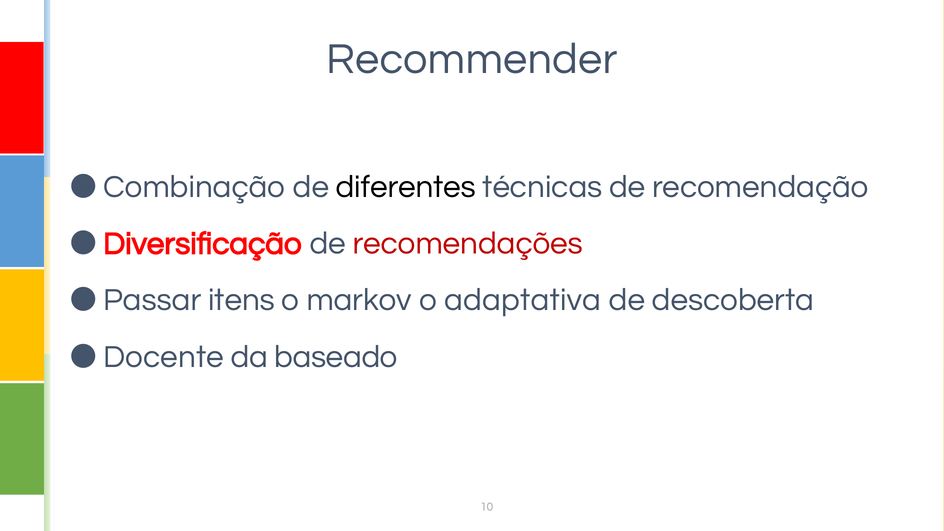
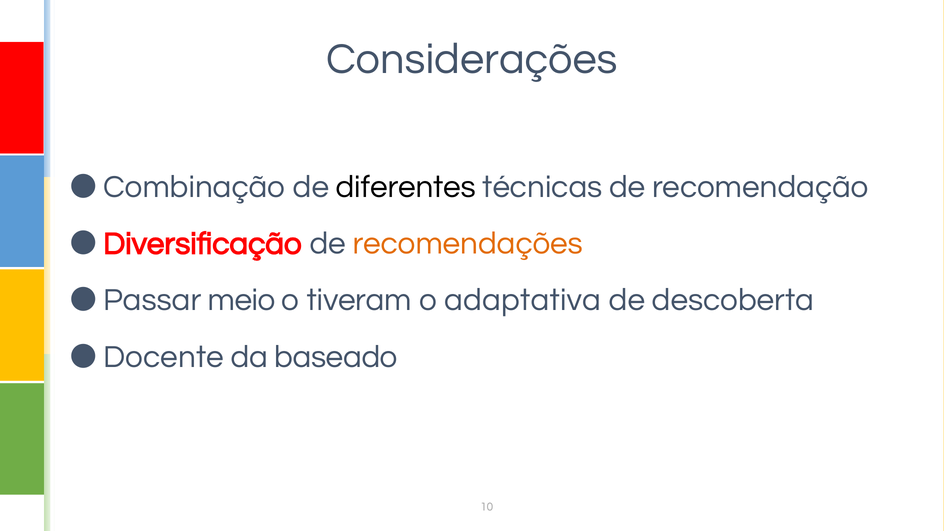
Recommender: Recommender -> Considerações
recomendações colour: red -> orange
itens: itens -> meio
markov: markov -> tiveram
